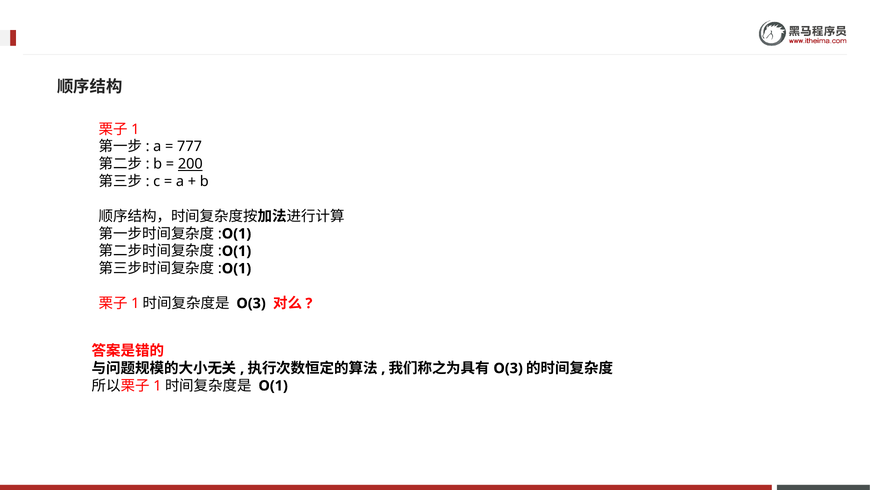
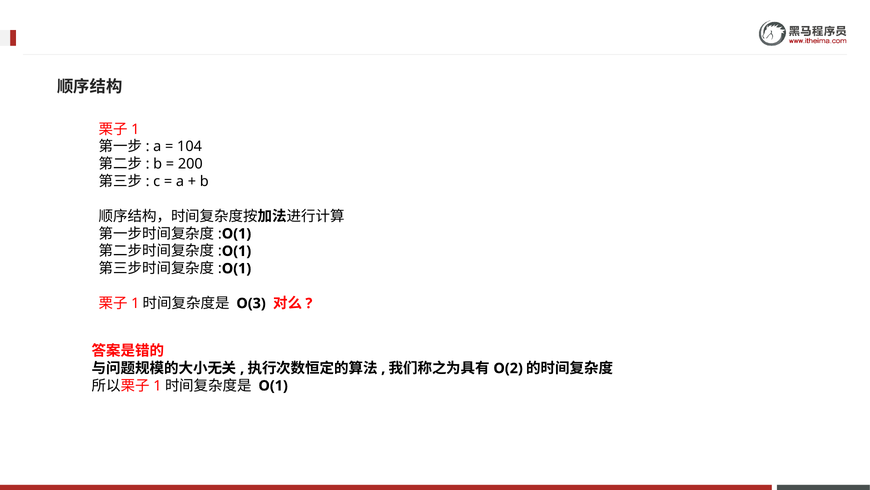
777: 777 -> 104
200 underline: present -> none
O(3 at (508, 368): O(3 -> O(2
